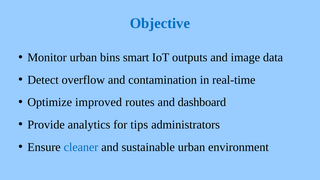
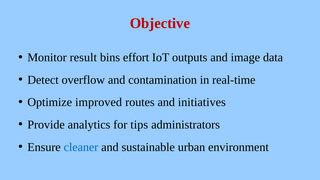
Objective colour: blue -> red
Monitor urban: urban -> result
smart: smart -> effort
dashboard: dashboard -> initiatives
